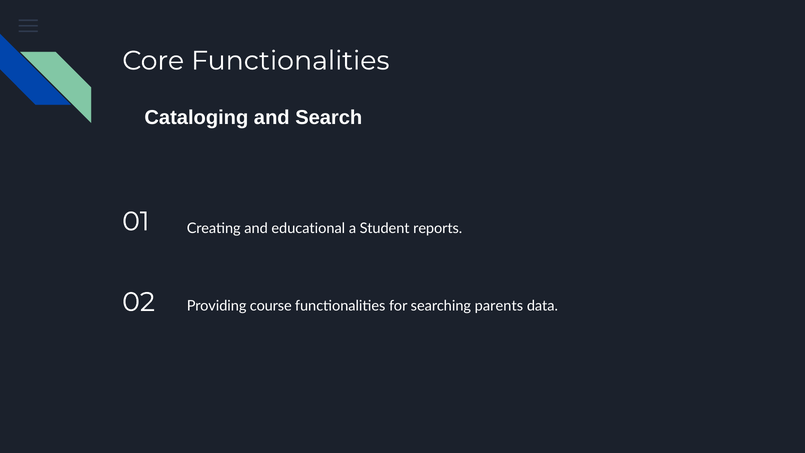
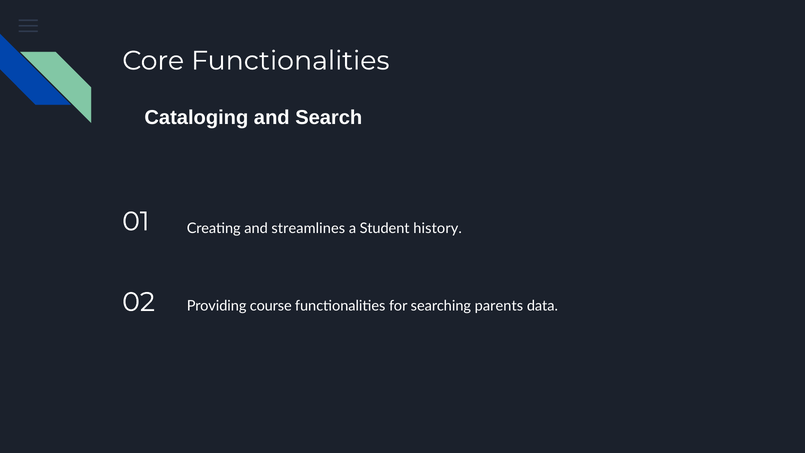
educational: educational -> streamlines
reports: reports -> history
